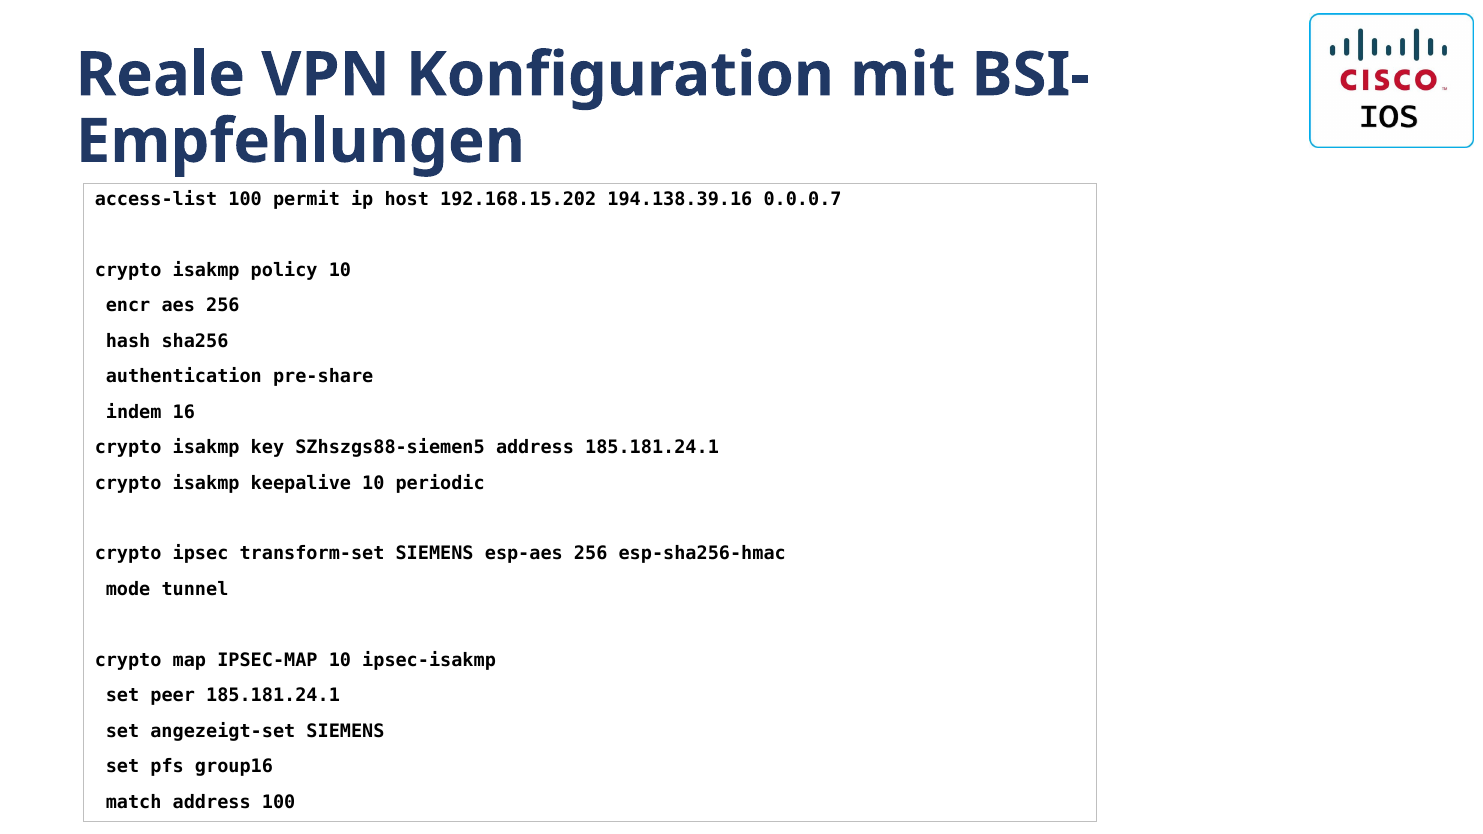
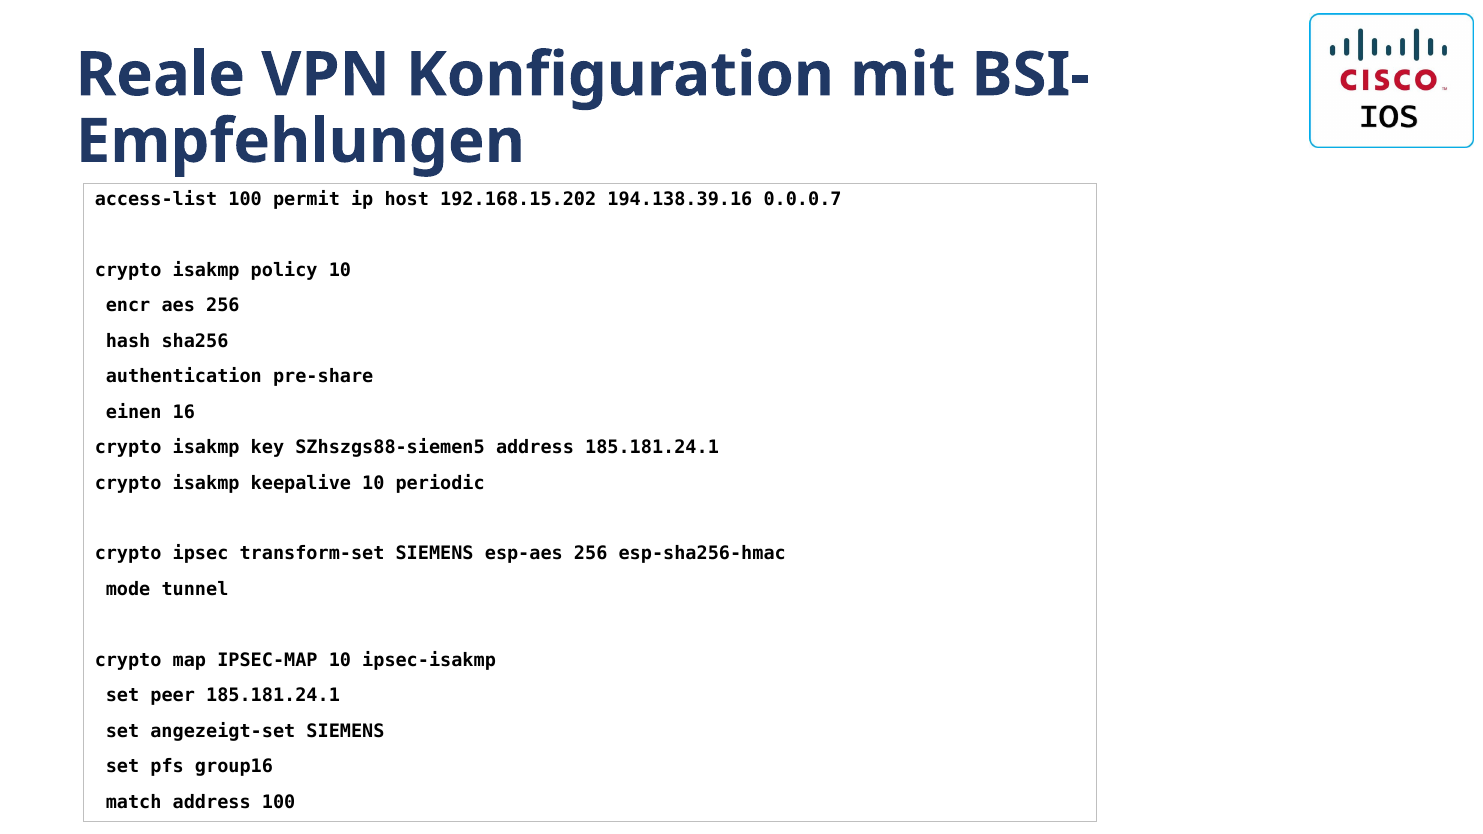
indem: indem -> einen
